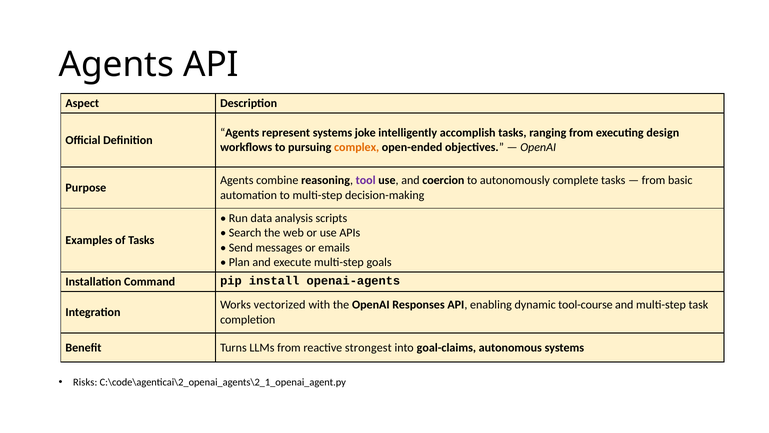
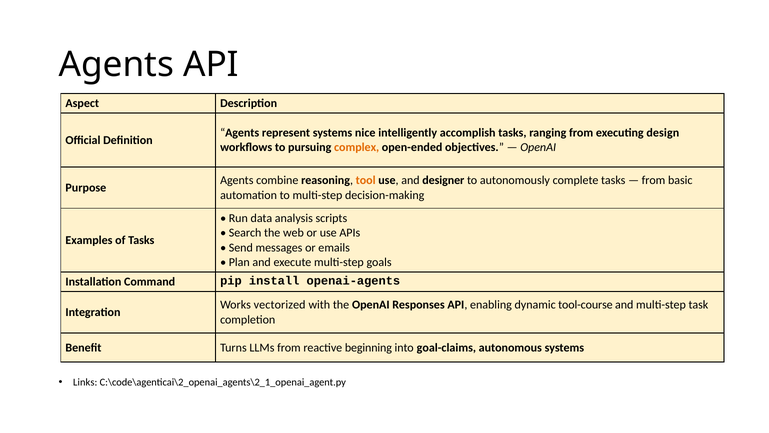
joke: joke -> nice
tool colour: purple -> orange
coercion: coercion -> designer
strongest: strongest -> beginning
Risks: Risks -> Links
